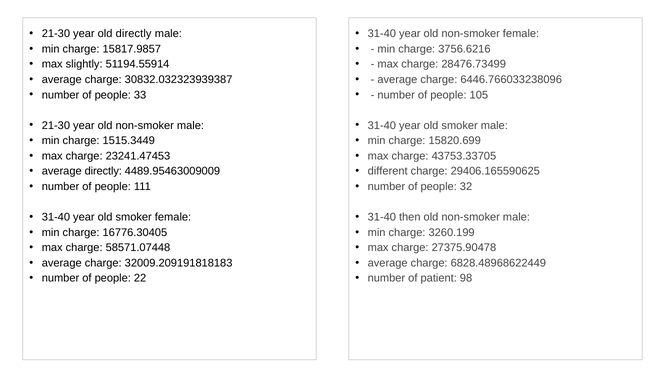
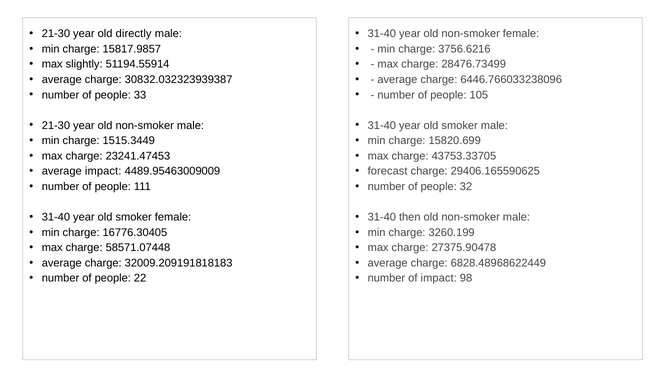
average directly: directly -> impact
different: different -> forecast
of patient: patient -> impact
